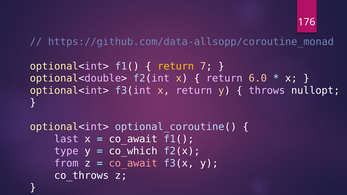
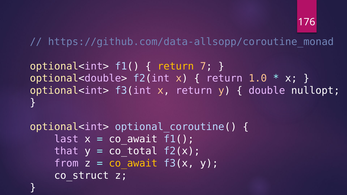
6.0: 6.0 -> 1.0
throws: throws -> double
type: type -> that
co_which: co_which -> co_total
co_await at (133, 163) colour: pink -> yellow
co_throws: co_throws -> co_struct
